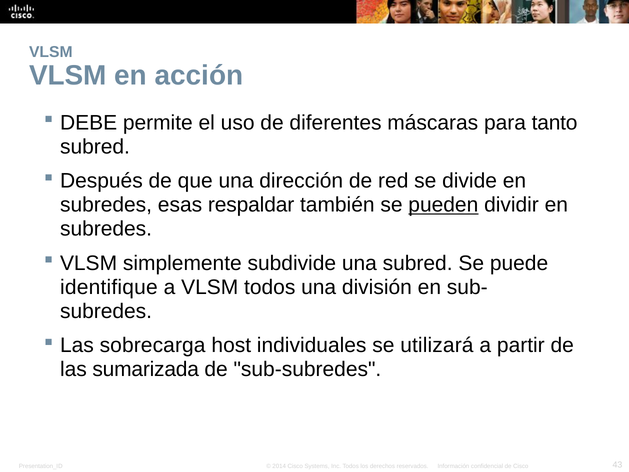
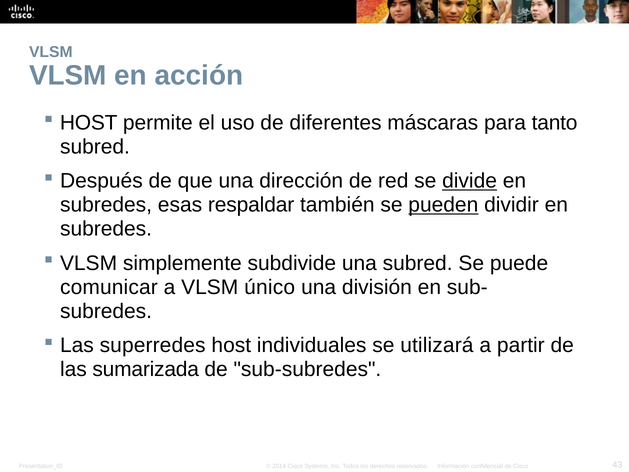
DEBE at (89, 123): DEBE -> HOST
divide underline: none -> present
identifique: identifique -> comunicar
VLSM todos: todos -> único
sobrecarga: sobrecarga -> superredes
